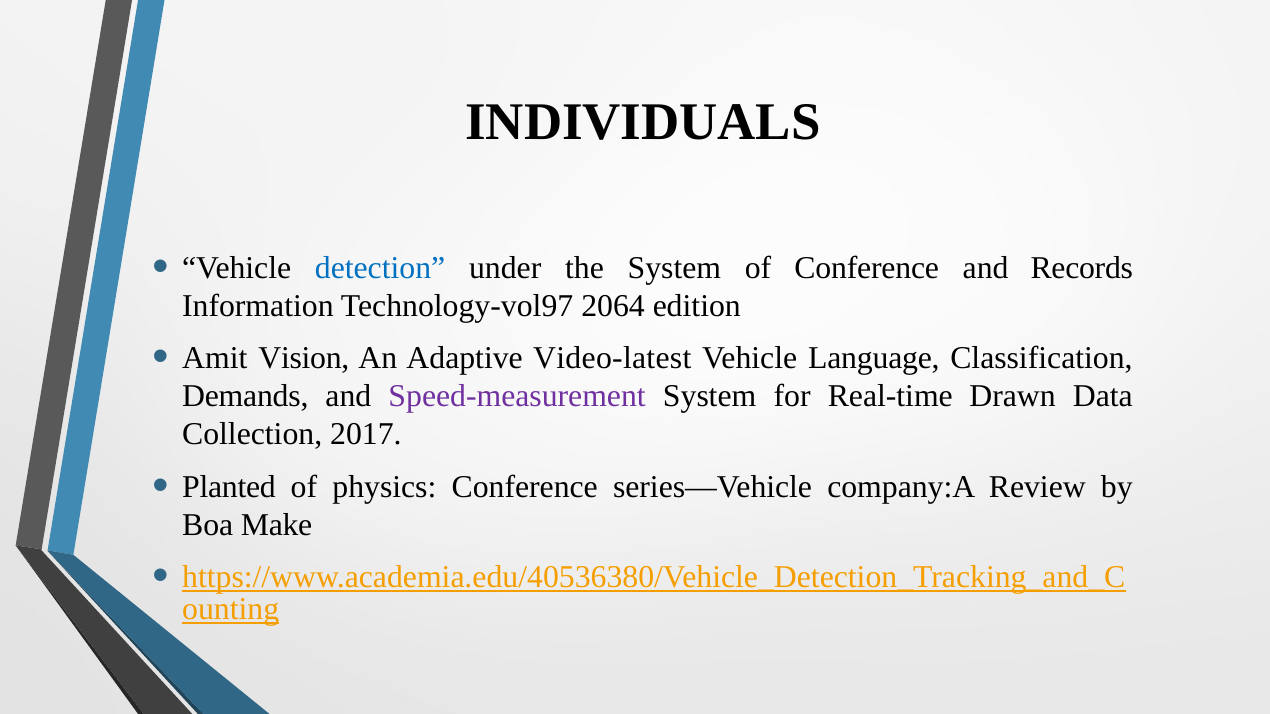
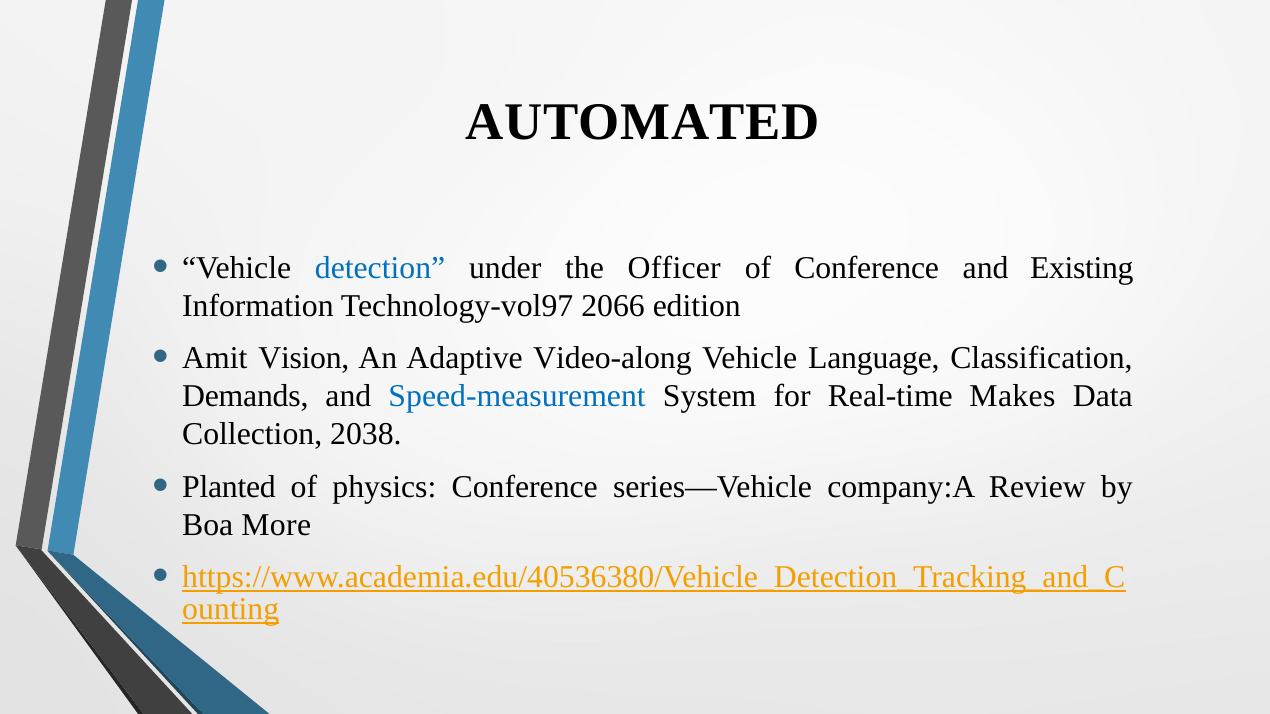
INDIVIDUALS: INDIVIDUALS -> AUTOMATED
the System: System -> Officer
Records: Records -> Existing
2064: 2064 -> 2066
Video-latest: Video-latest -> Video-along
Speed-measurement colour: purple -> blue
Drawn: Drawn -> Makes
2017: 2017 -> 2038
Make: Make -> More
